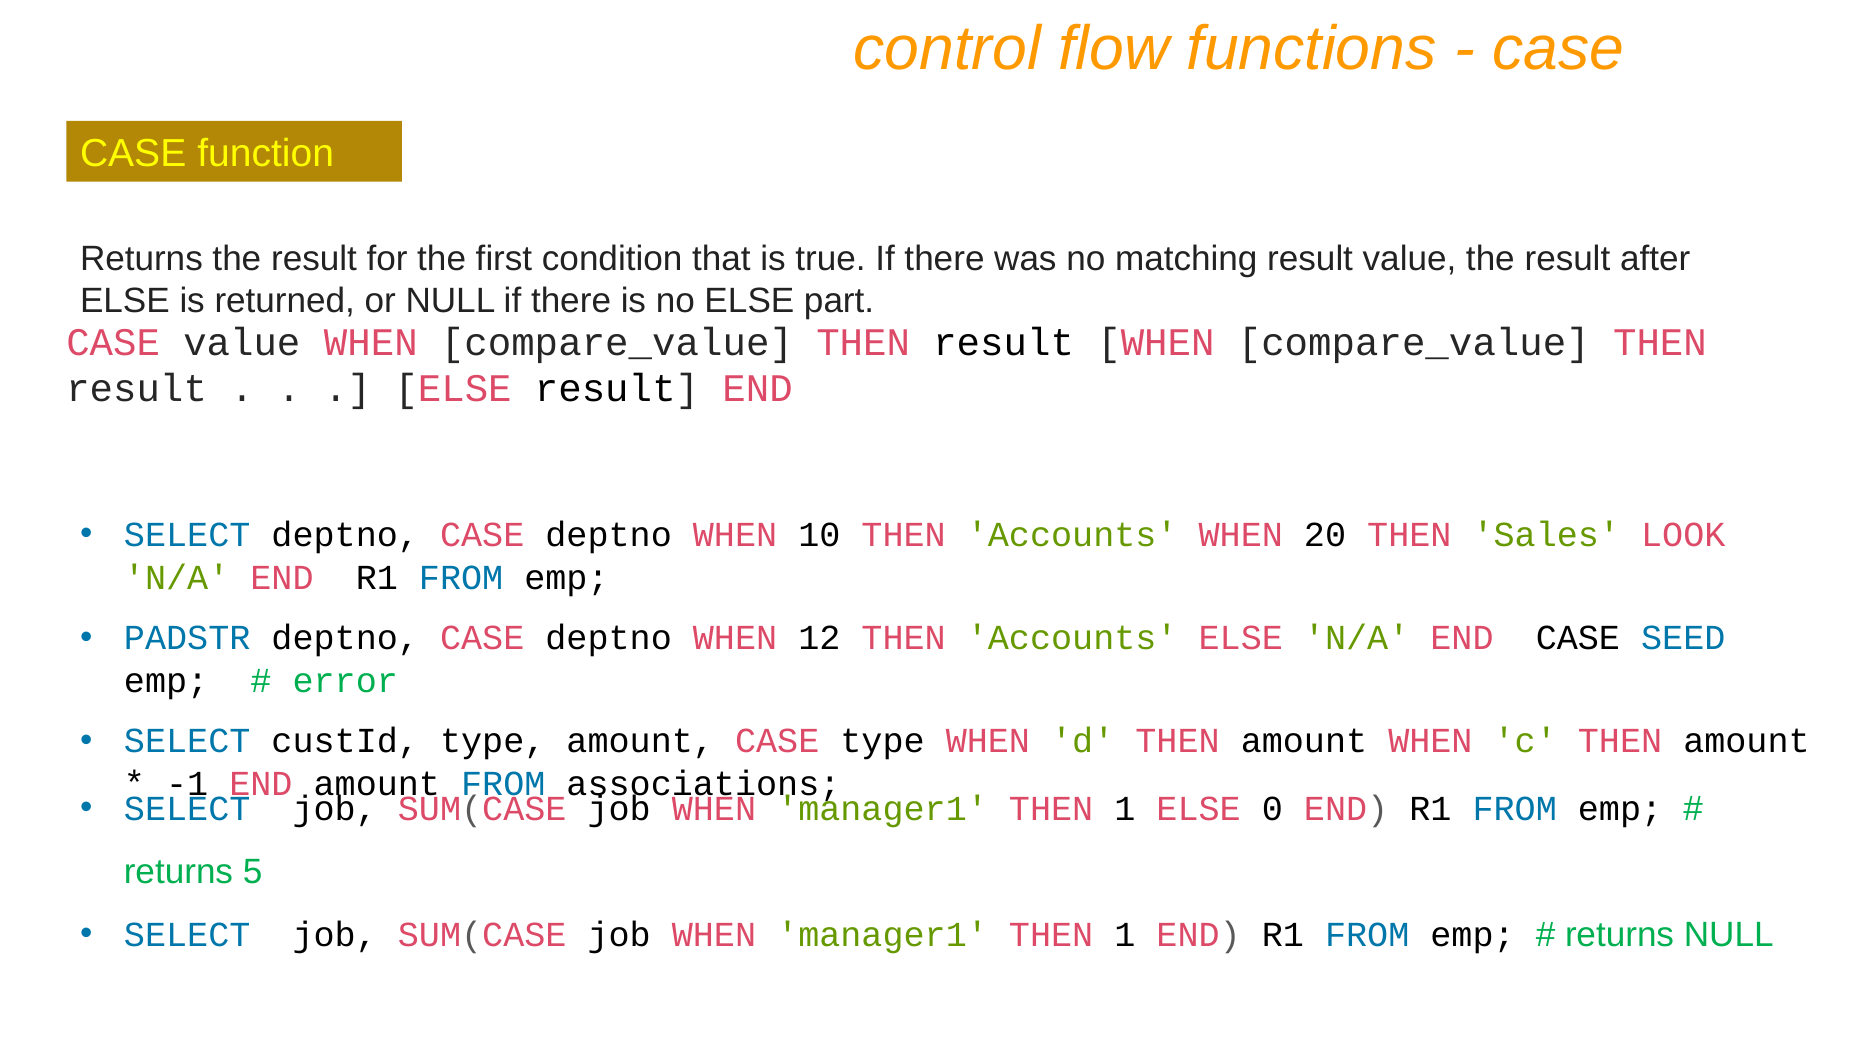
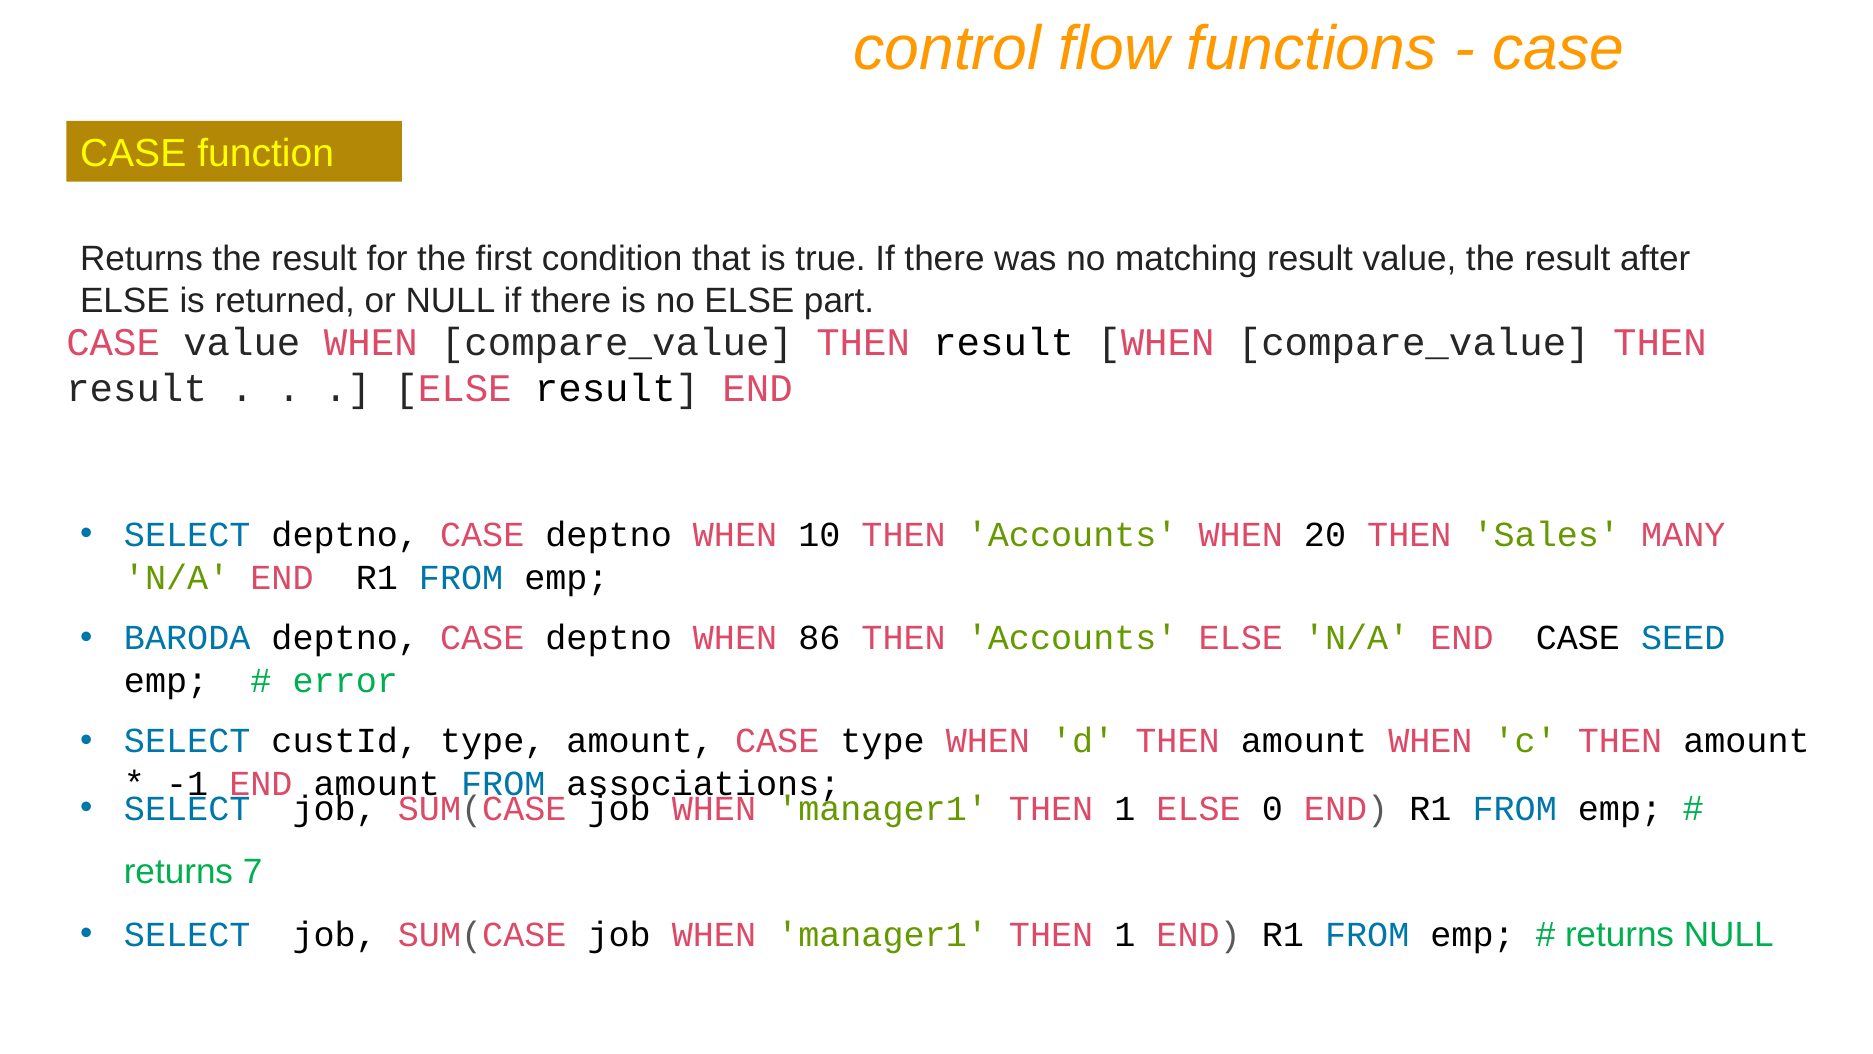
LOOK: LOOK -> MANY
PADSTR: PADSTR -> BARODA
12: 12 -> 86
5: 5 -> 7
